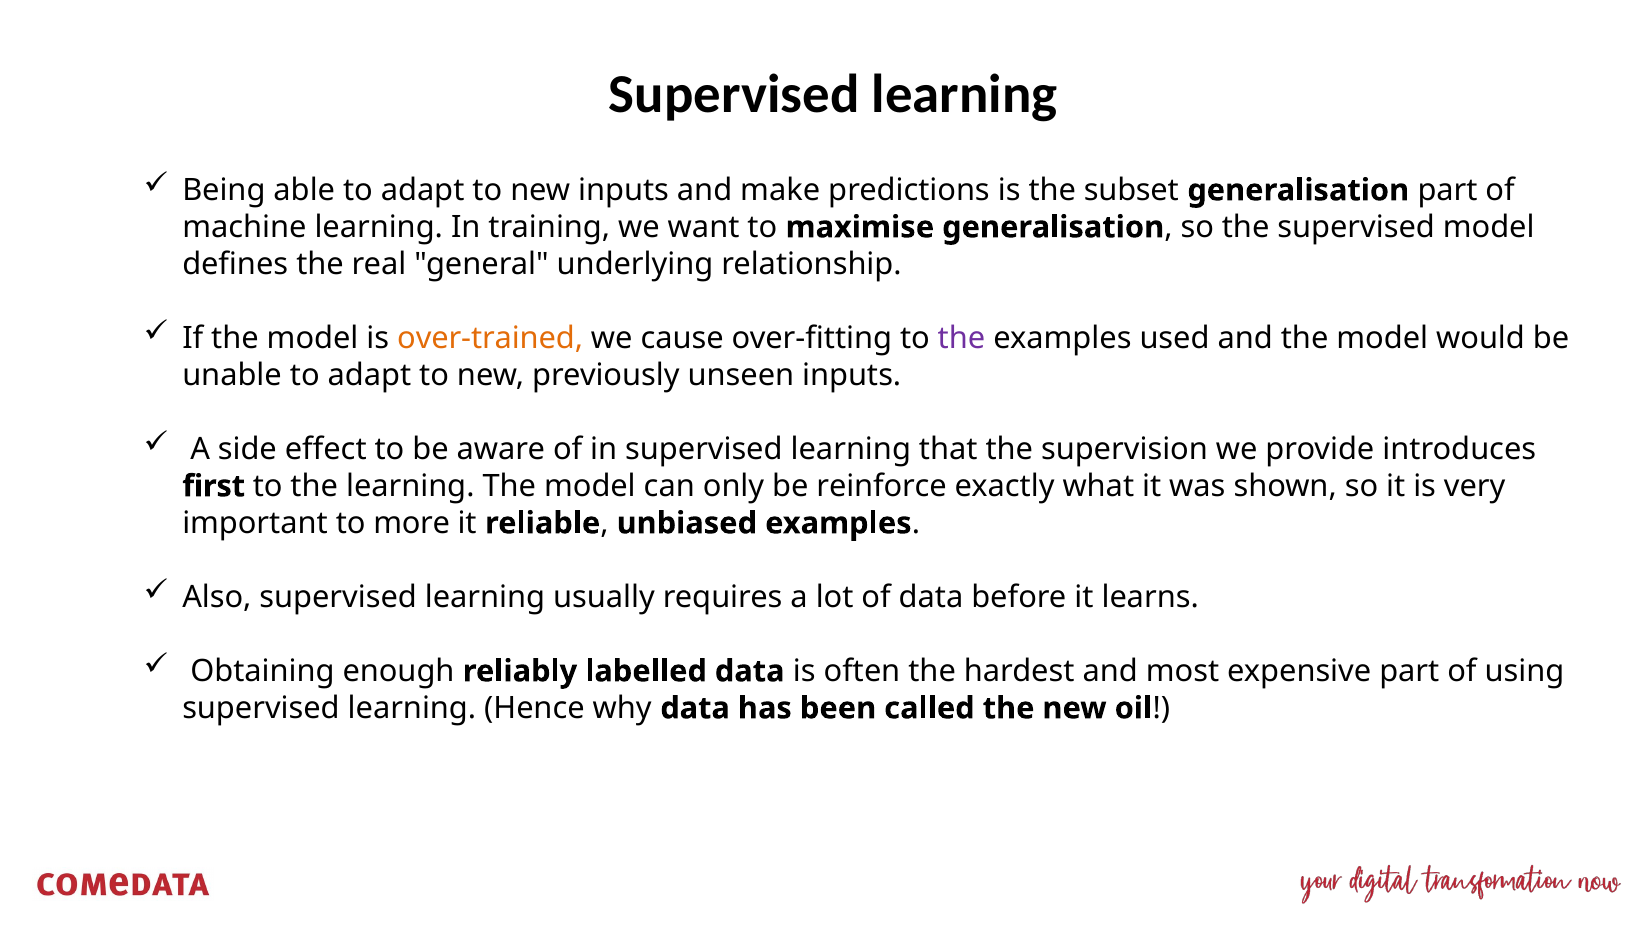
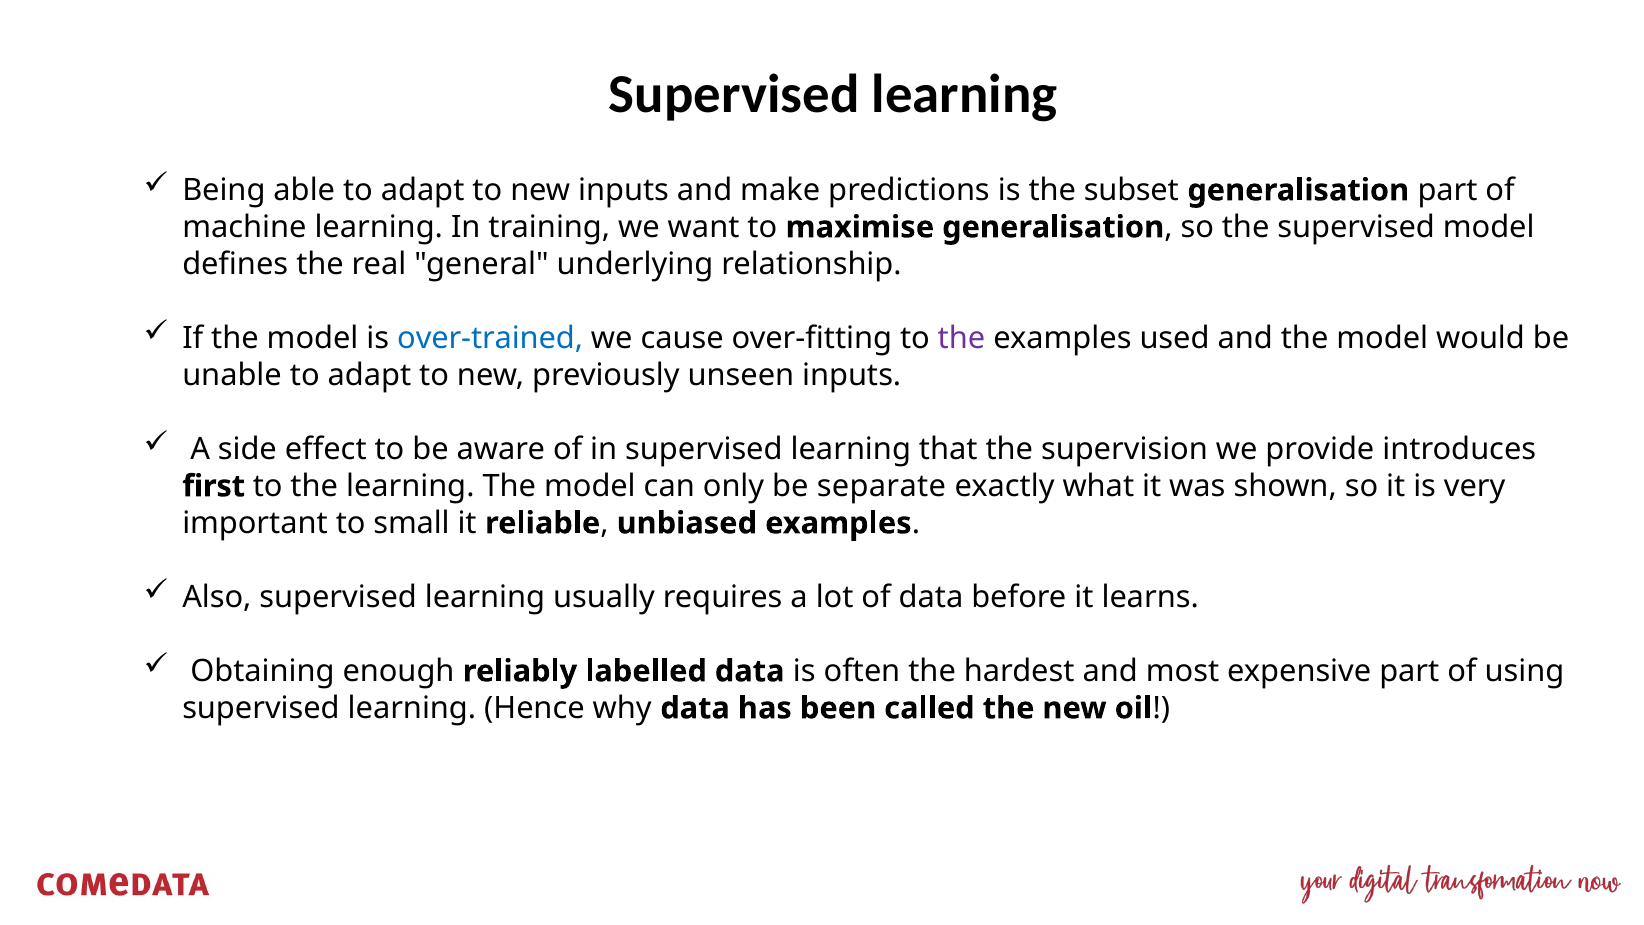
over-trained colour: orange -> blue
reinforce: reinforce -> separate
more: more -> small
